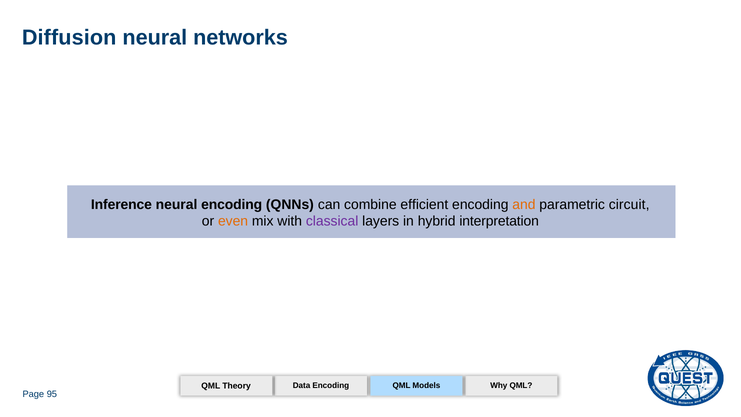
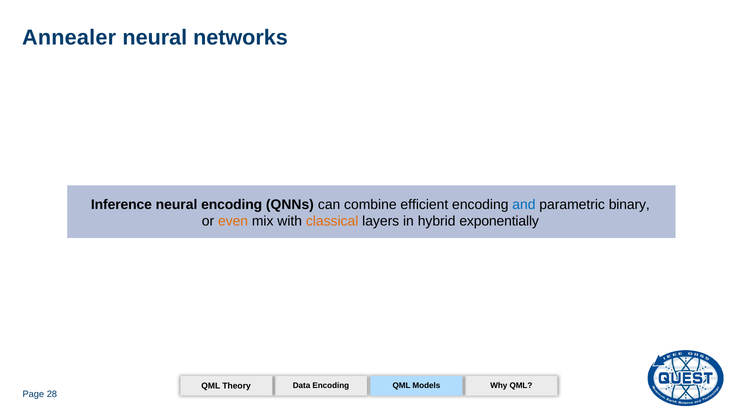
Diffusion: Diffusion -> Annealer
and colour: orange -> blue
circuit: circuit -> binary
classical colour: purple -> orange
interpretation: interpretation -> exponentially
95: 95 -> 28
